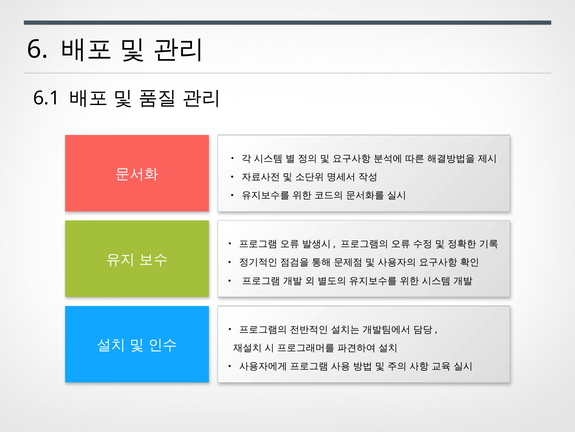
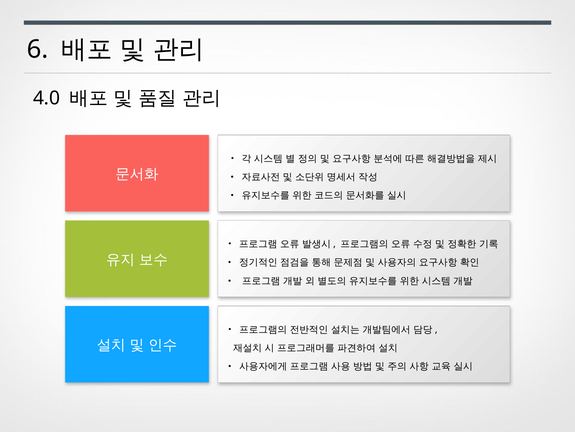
6.1: 6.1 -> 4.0
